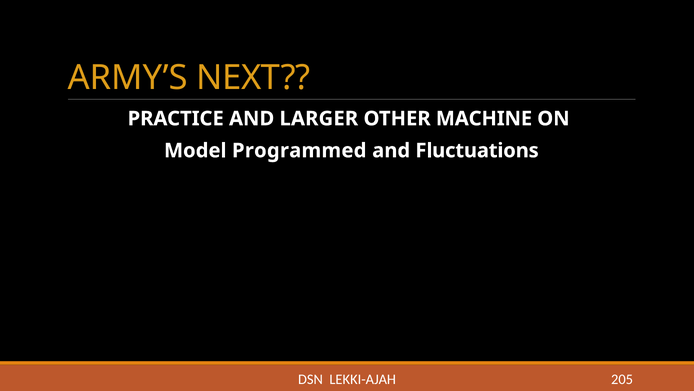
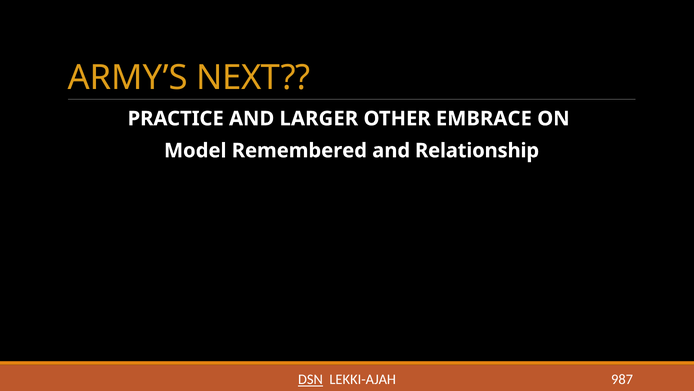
MACHINE: MACHINE -> EMBRACE
Programmed: Programmed -> Remembered
Fluctuations: Fluctuations -> Relationship
DSN underline: none -> present
205: 205 -> 987
